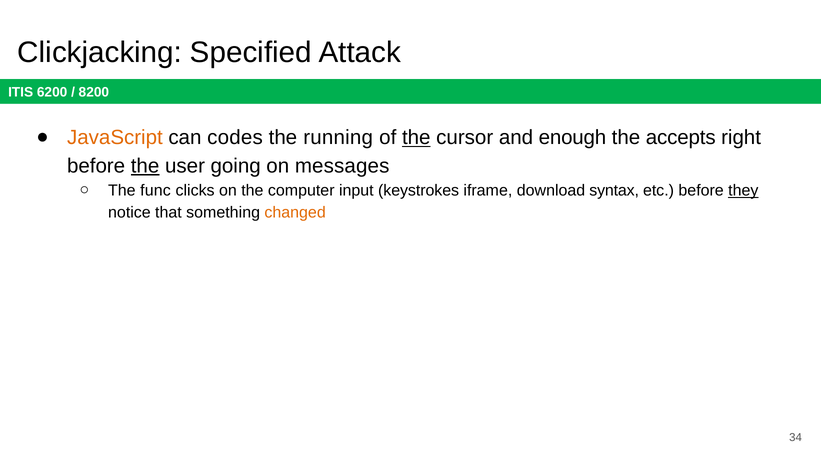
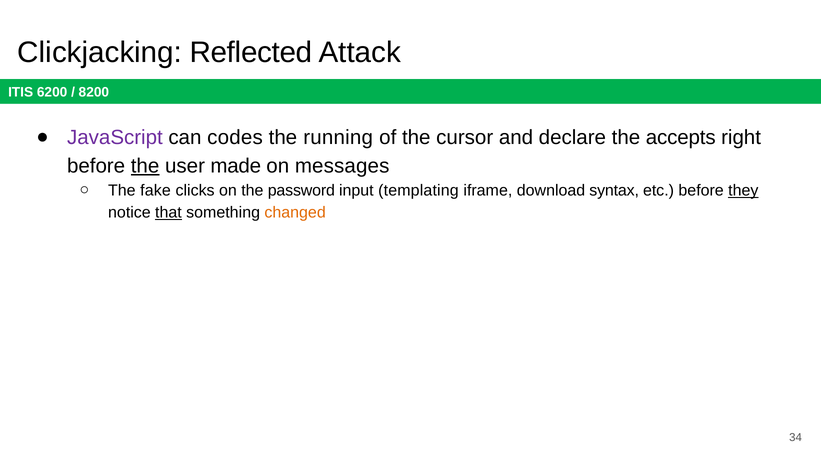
Specified: Specified -> Reflected
JavaScript colour: orange -> purple
the at (416, 138) underline: present -> none
enough: enough -> declare
going: going -> made
func: func -> fake
computer: computer -> password
keystrokes: keystrokes -> templating
that underline: none -> present
